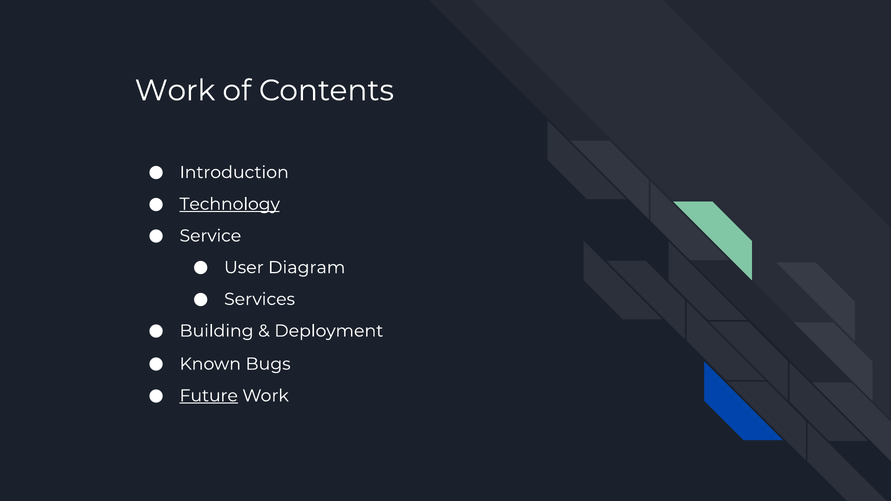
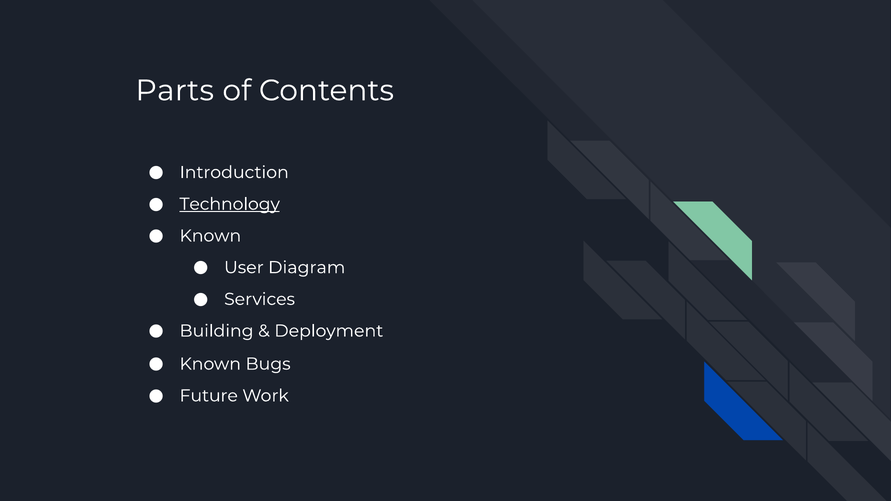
Work at (175, 91): Work -> Parts
Service at (210, 236): Service -> Known
Future underline: present -> none
